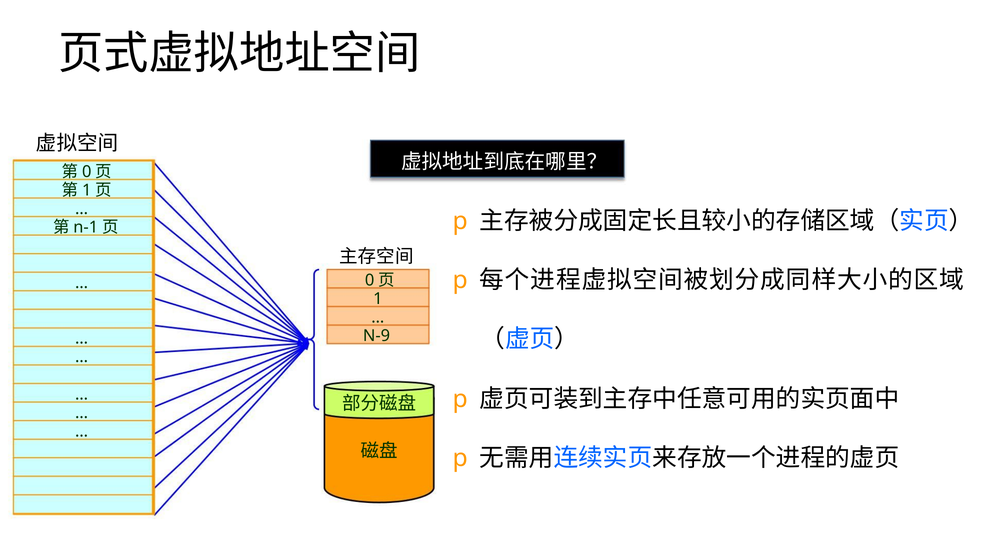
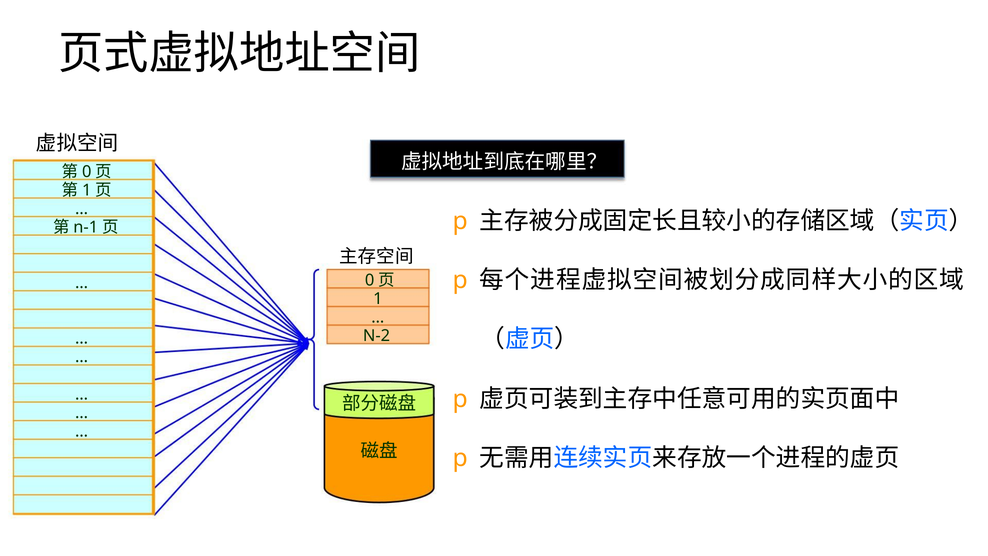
N-9: N-9 -> N-2
